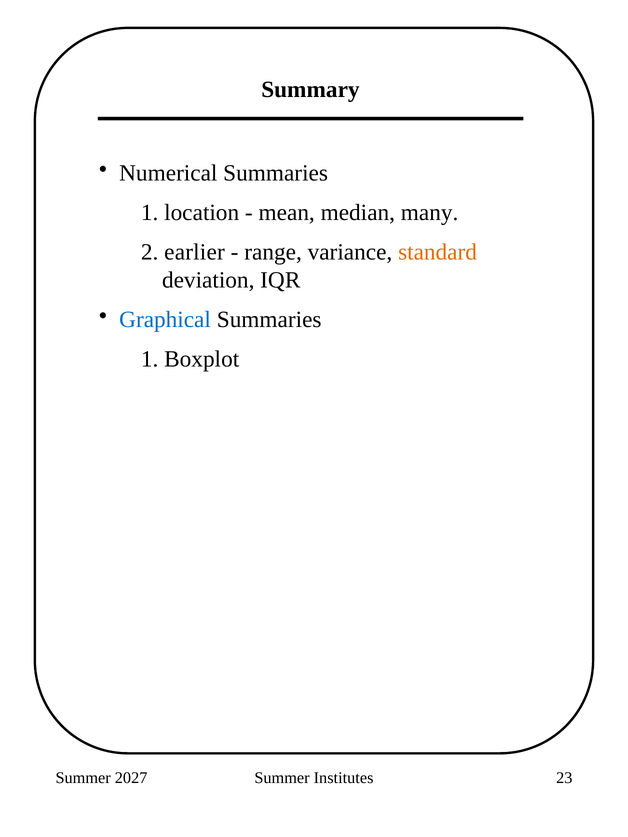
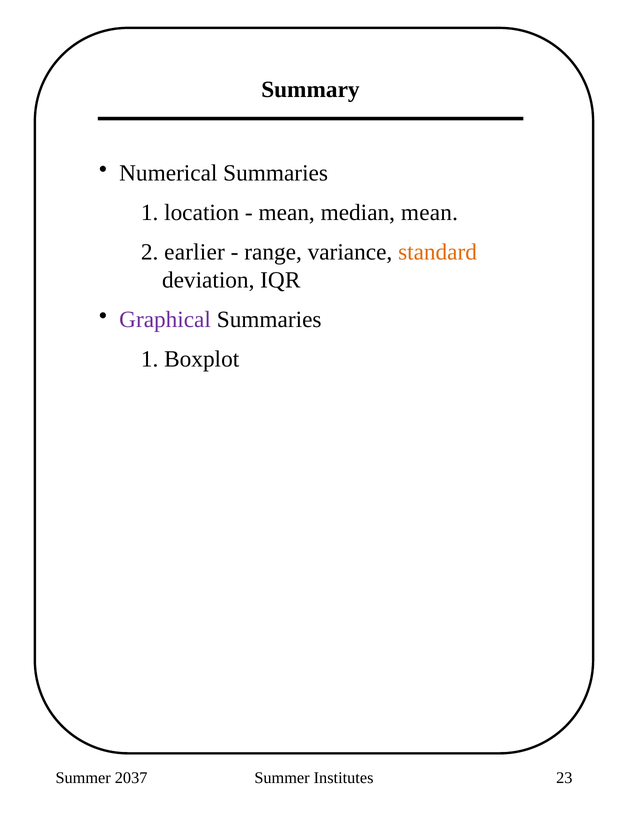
median many: many -> mean
Graphical colour: blue -> purple
2027: 2027 -> 2037
